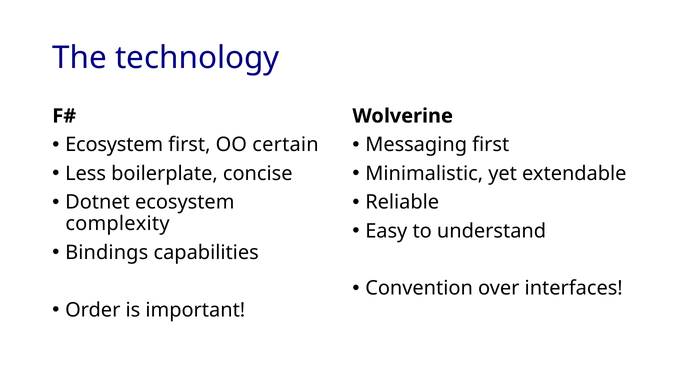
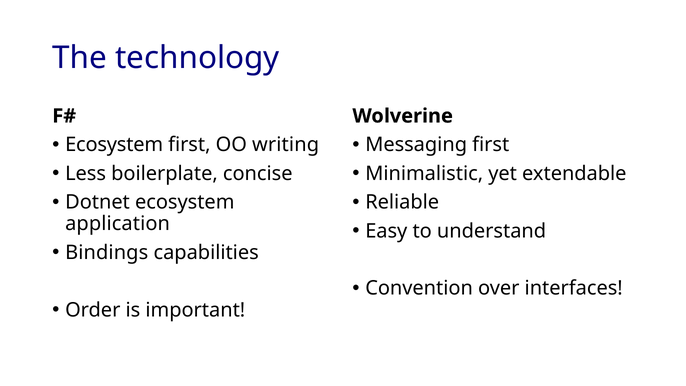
certain: certain -> writing
complexity: complexity -> application
